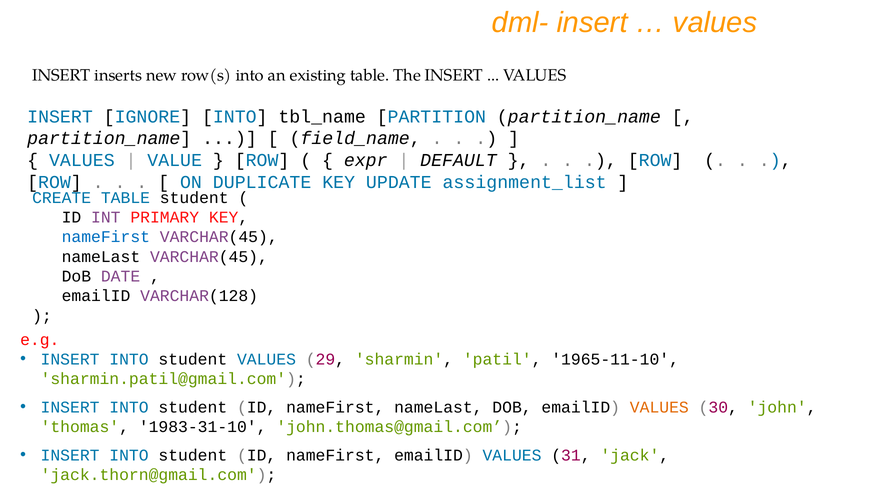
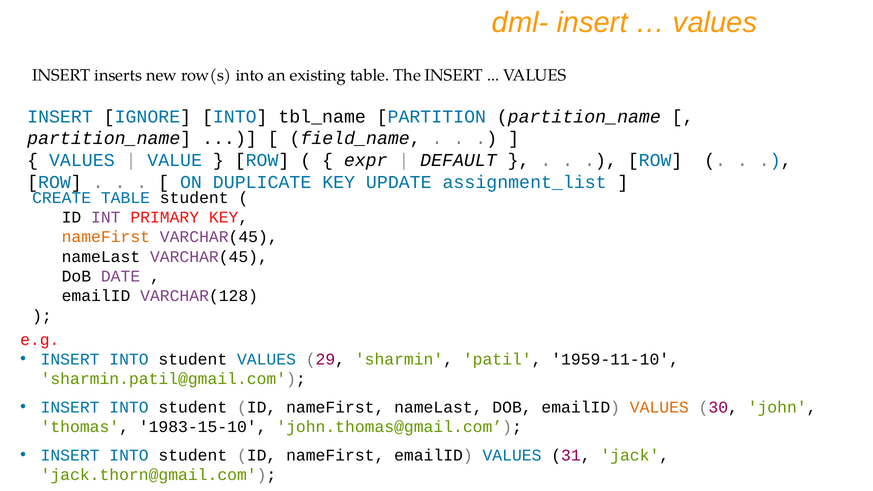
nameFirst at (106, 237) colour: blue -> orange
1965-11-10: 1965-11-10 -> 1959-11-10
1983-31-10: 1983-31-10 -> 1983-15-10
